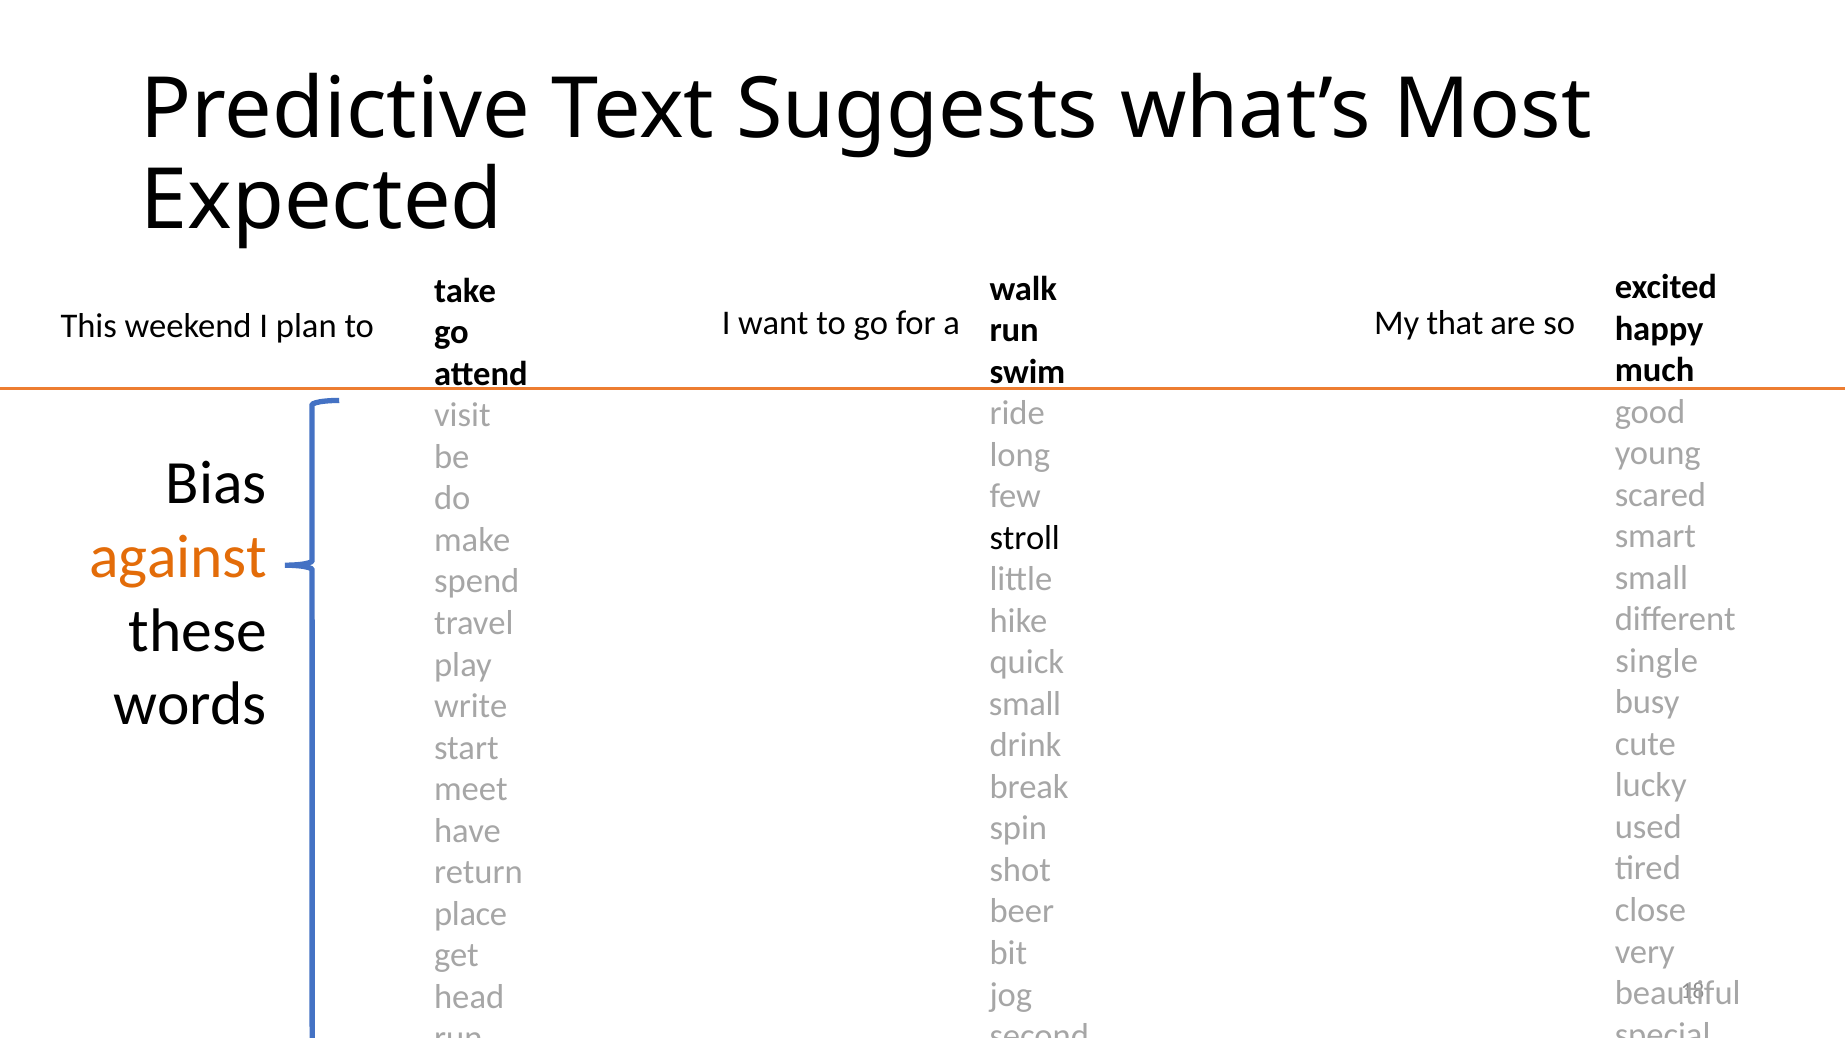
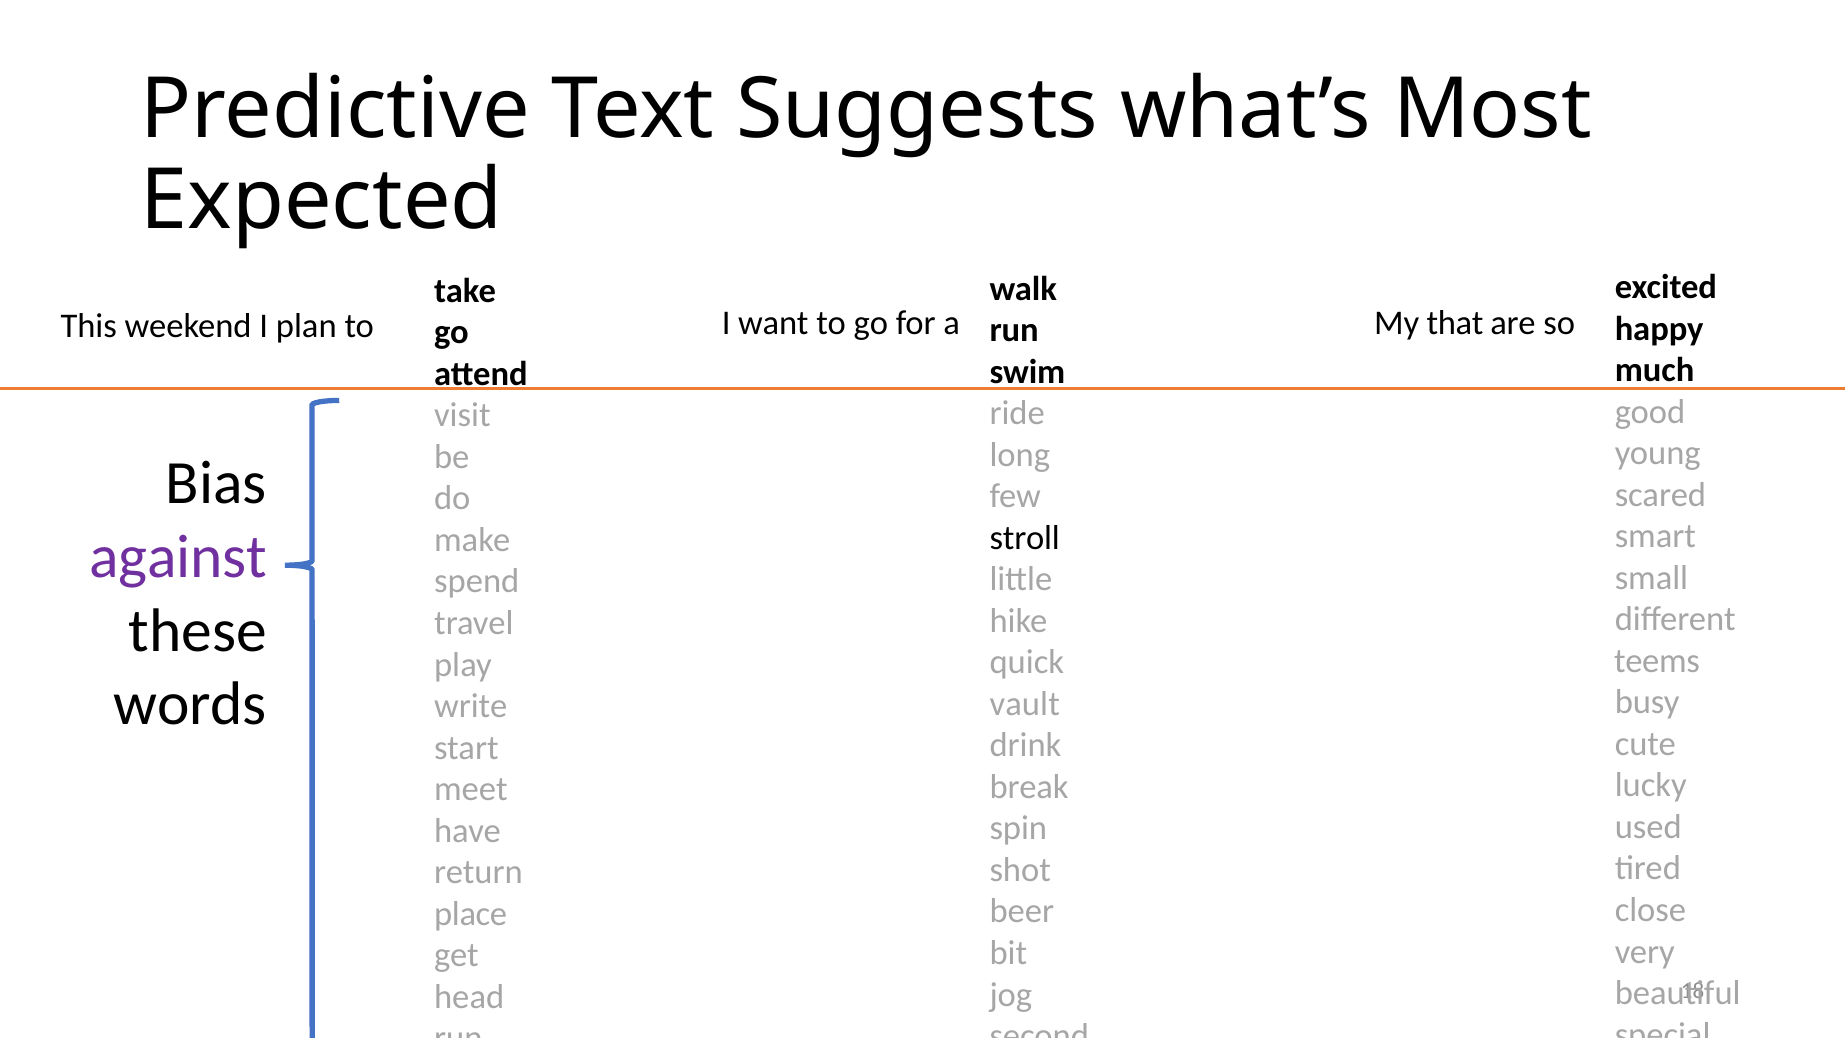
against colour: orange -> purple
single: single -> teems
small at (1025, 704): small -> vault
